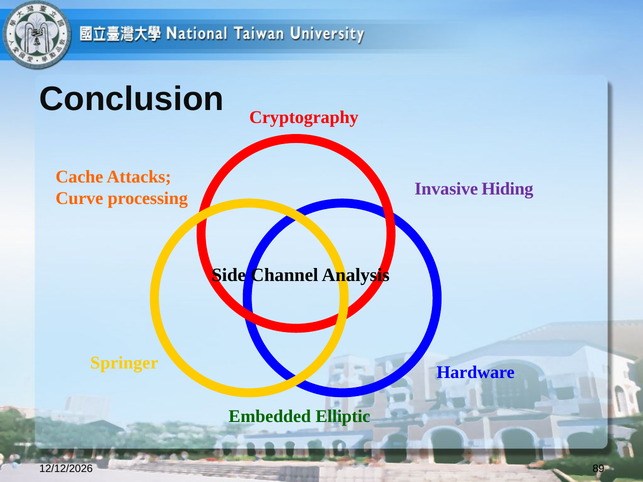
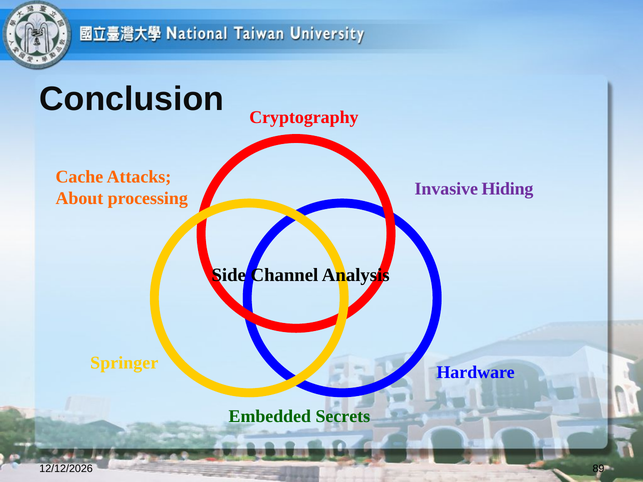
Curve: Curve -> About
Elliptic: Elliptic -> Secrets
